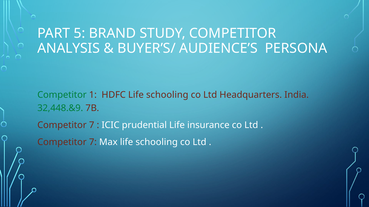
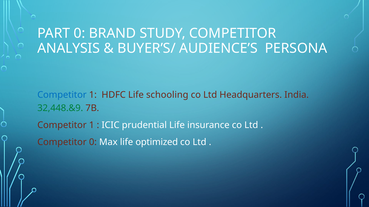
PART 5: 5 -> 0
Competitor at (62, 95) colour: green -> blue
7 at (92, 125): 7 -> 1
7 at (93, 143): 7 -> 0
Max life schooling: schooling -> optimized
